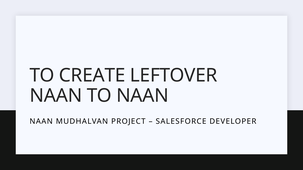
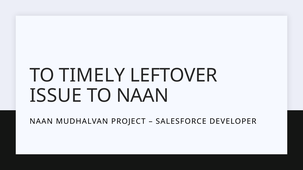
CREATE: CREATE -> TIMELY
NAAN at (56, 96): NAAN -> ISSUE
